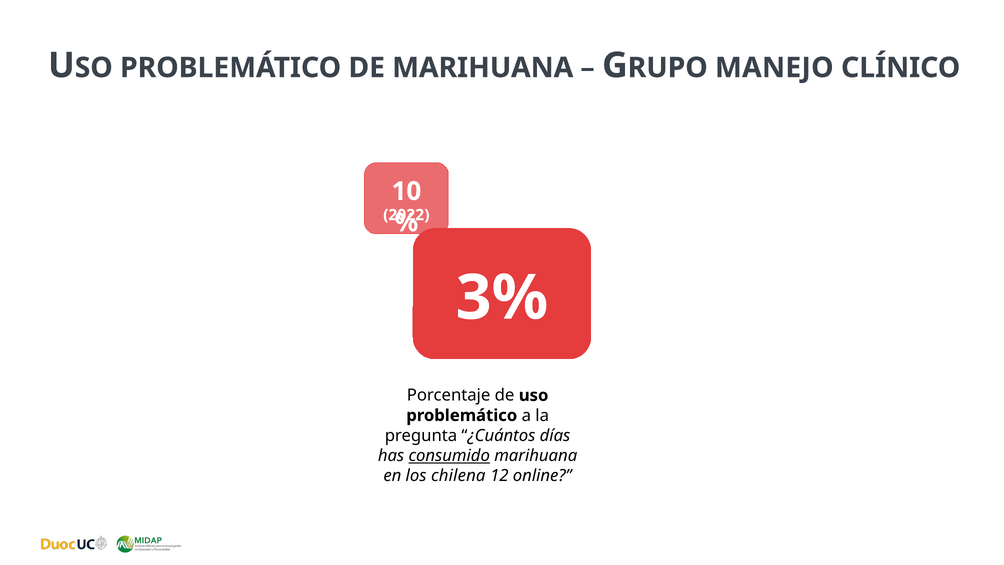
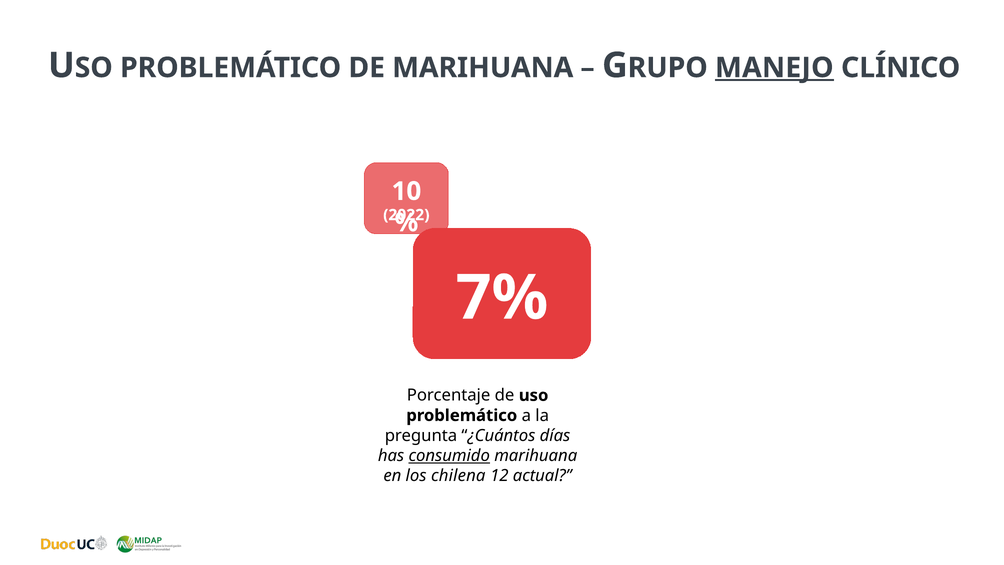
MANEJO underline: none -> present
3%: 3% -> 7%
online: online -> actual
